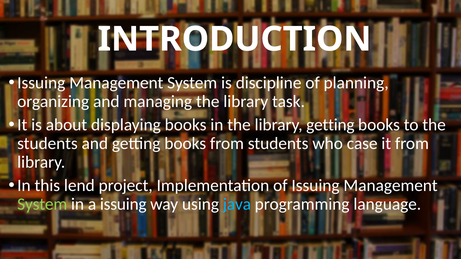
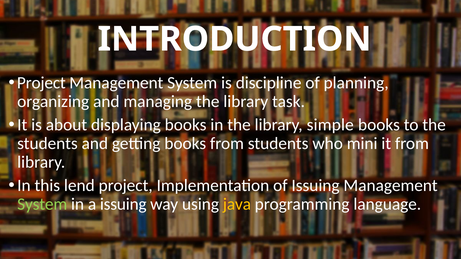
Issuing at (41, 83): Issuing -> Project
library getting: getting -> simple
case: case -> mini
java colour: light blue -> yellow
